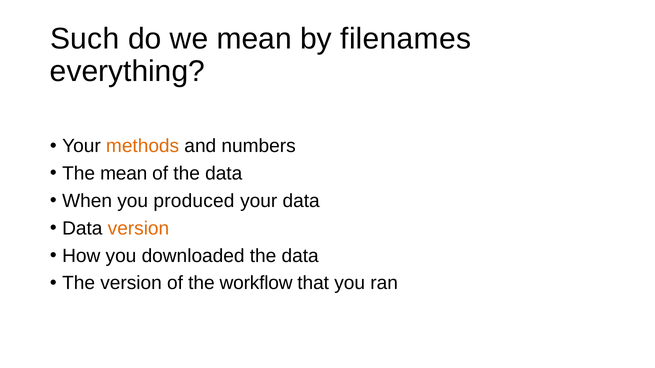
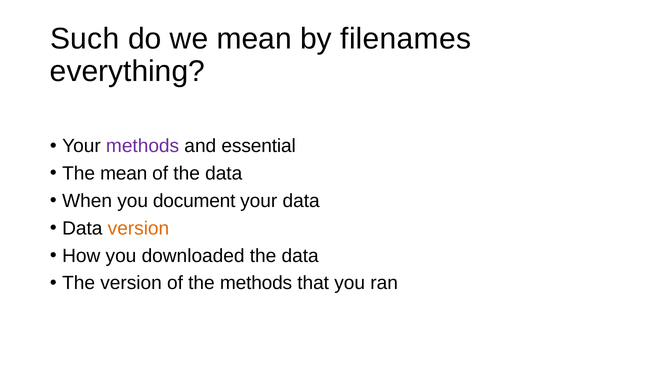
methods at (143, 146) colour: orange -> purple
numbers: numbers -> essential
produced: produced -> document
the workflow: workflow -> methods
